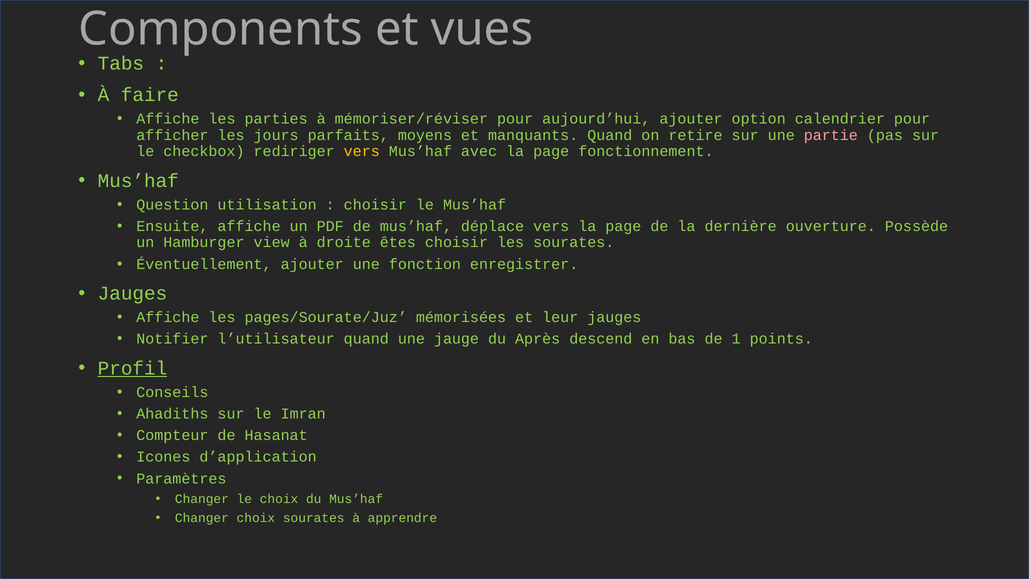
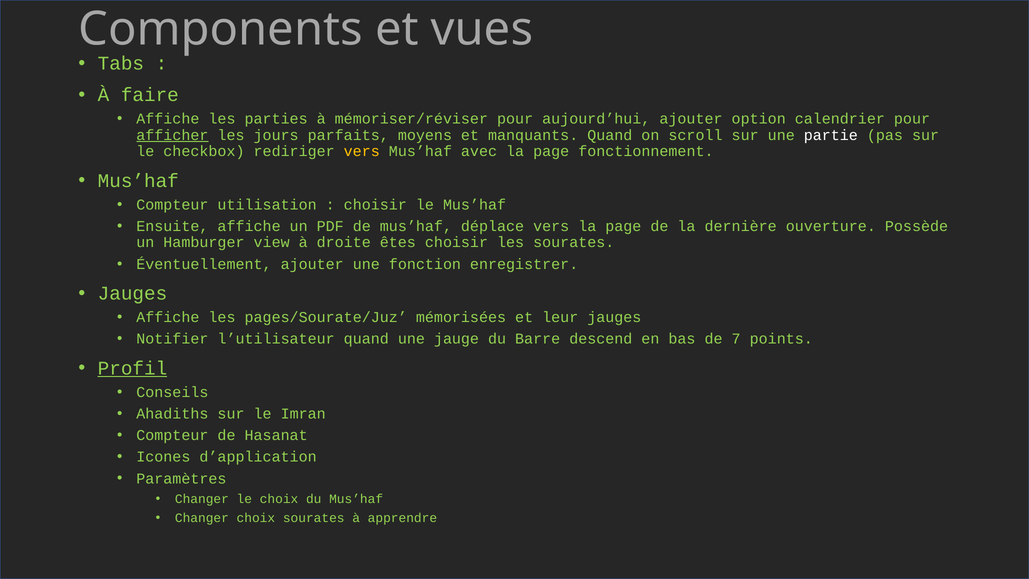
afficher underline: none -> present
retire: retire -> scroll
partie colour: pink -> white
Question at (172, 205): Question -> Compteur
Après: Après -> Barre
1: 1 -> 7
